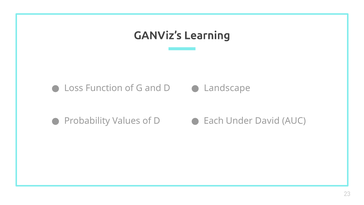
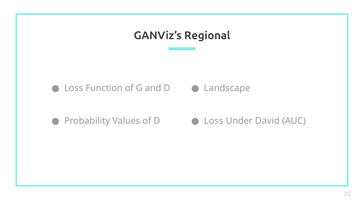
Learning: Learning -> Regional
Each at (214, 121): Each -> Loss
